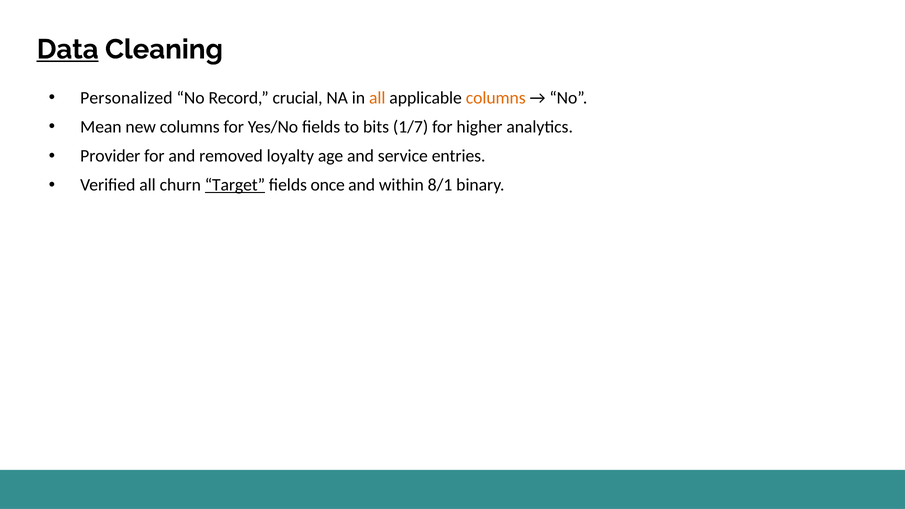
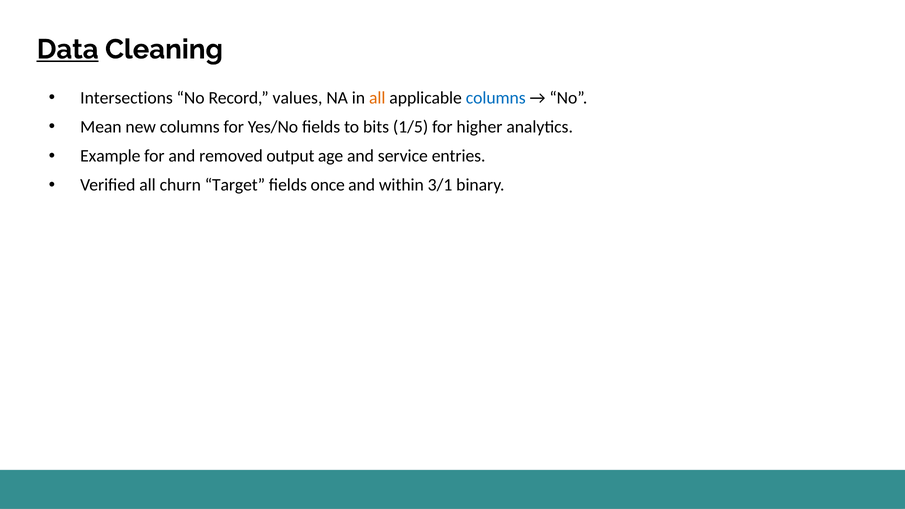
Personalized: Personalized -> Intersections
crucial: crucial -> values
columns at (496, 98) colour: orange -> blue
1/7: 1/7 -> 1/5
Provider: Provider -> Example
loyalty: loyalty -> output
Target underline: present -> none
8/1: 8/1 -> 3/1
